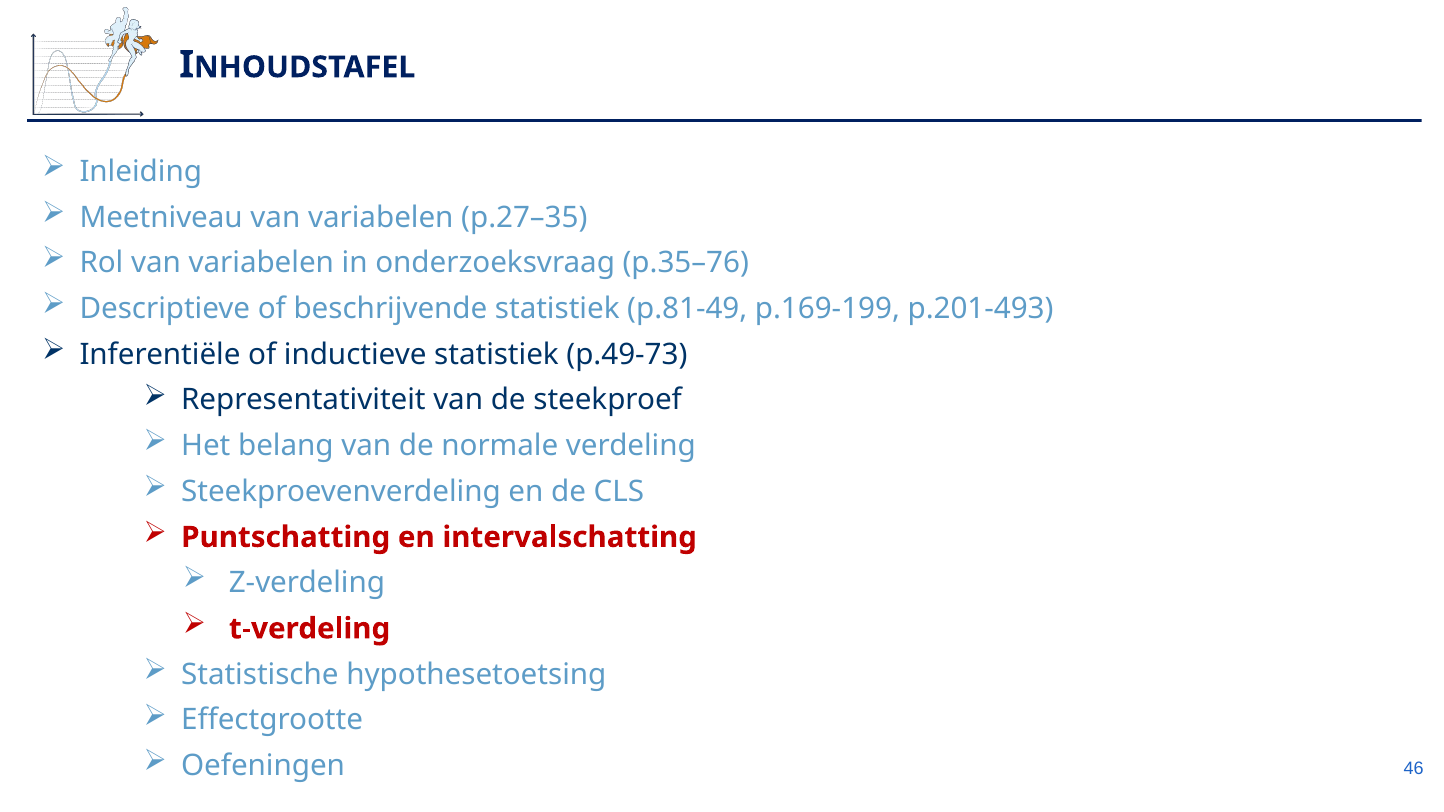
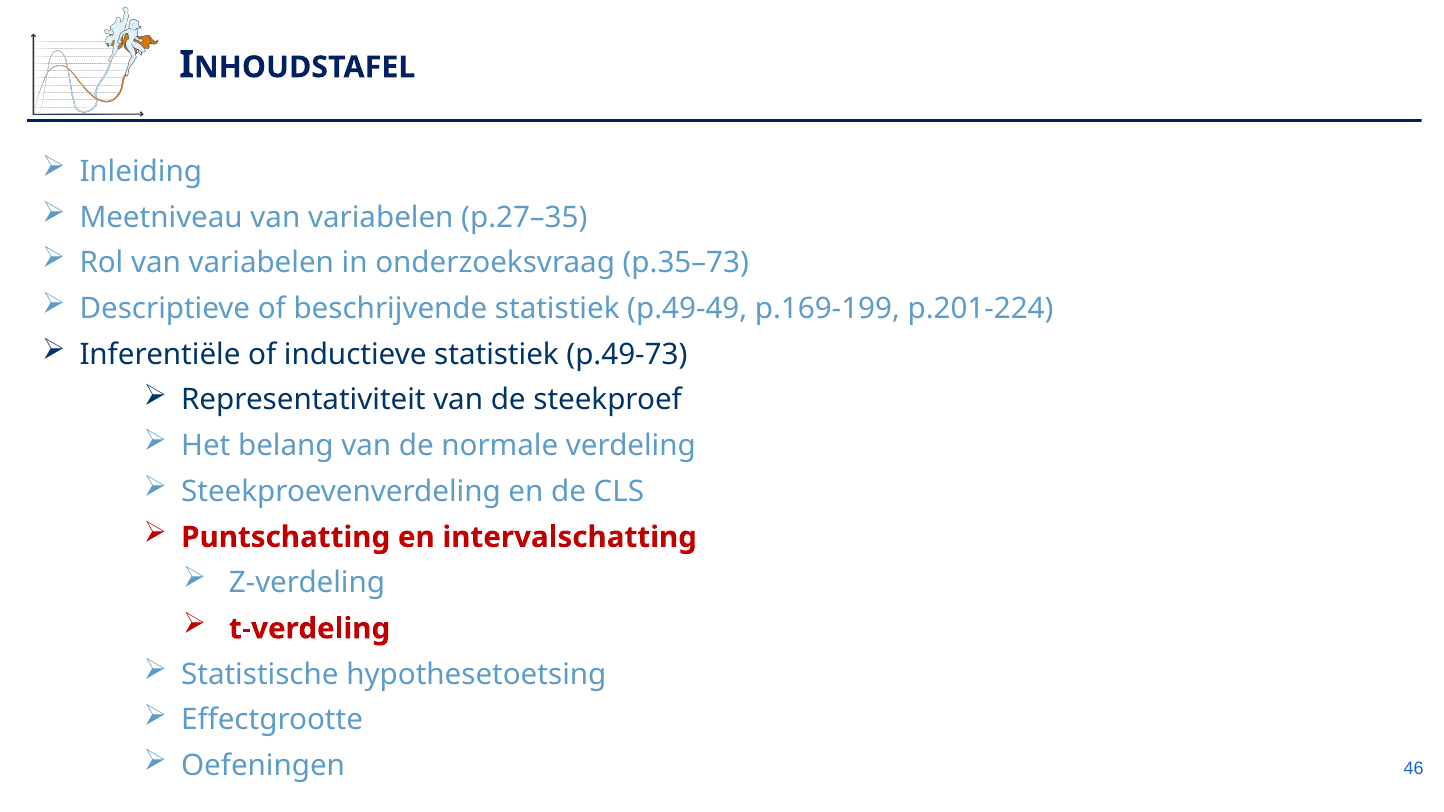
p.35–76: p.35–76 -> p.35–73
p.81-49: p.81-49 -> p.49-49
p.201-493: p.201-493 -> p.201-224
